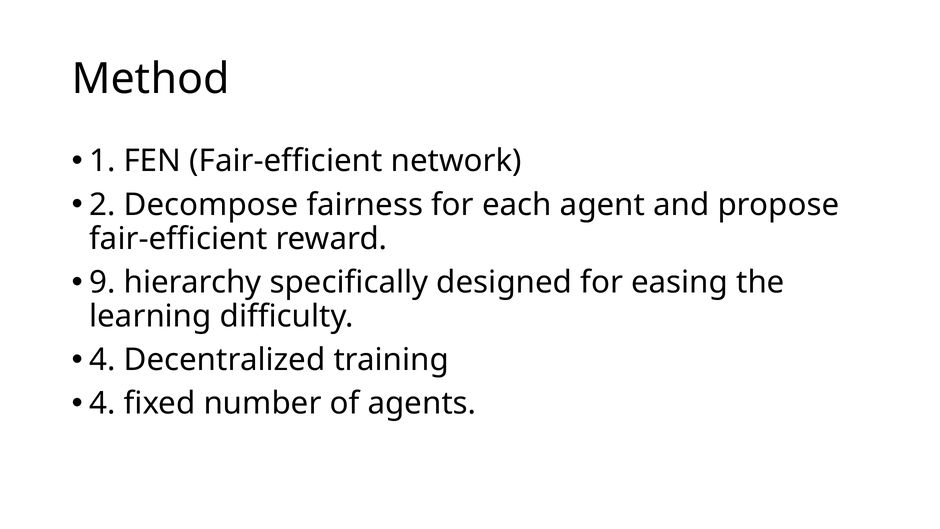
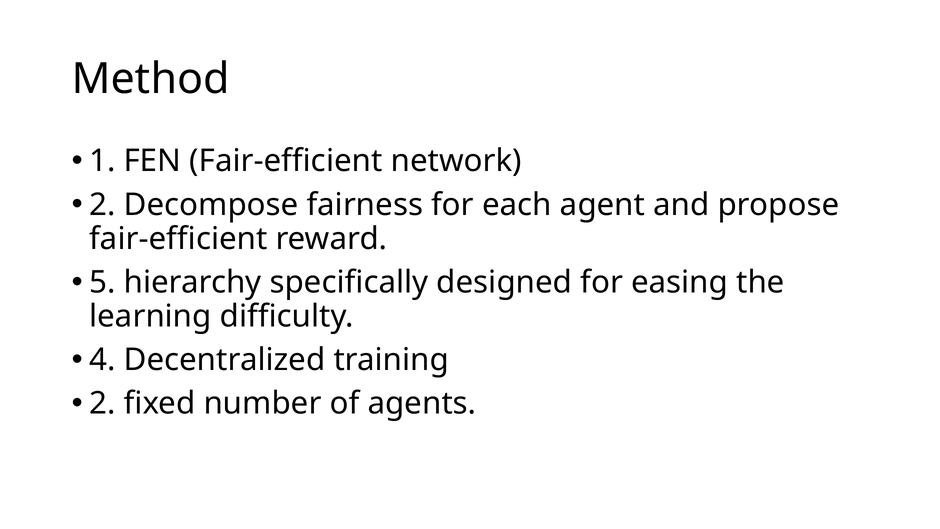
9: 9 -> 5
4 at (102, 403): 4 -> 2
